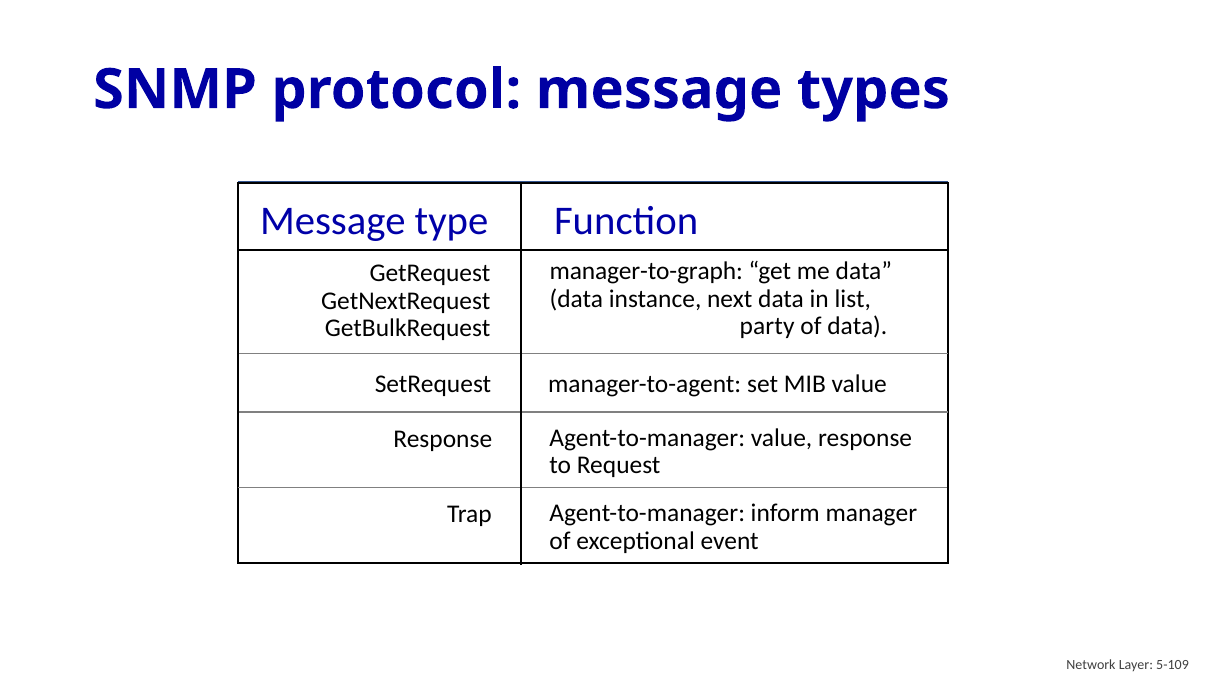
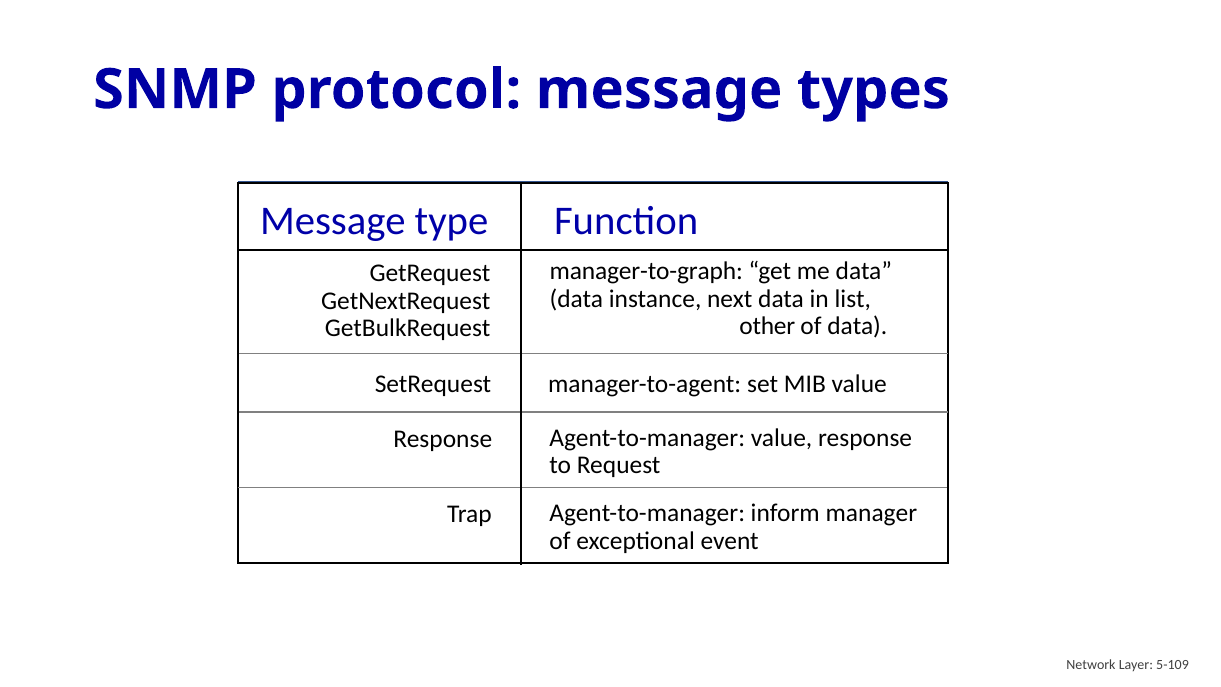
party: party -> other
